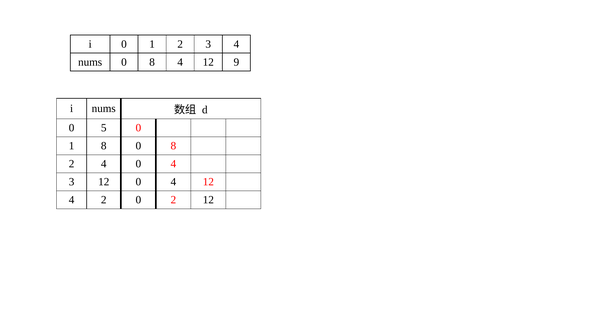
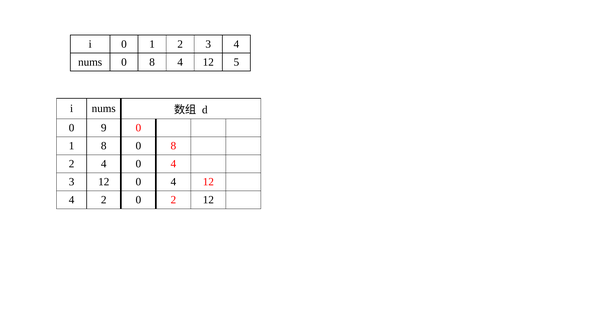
9: 9 -> 5
5: 5 -> 9
